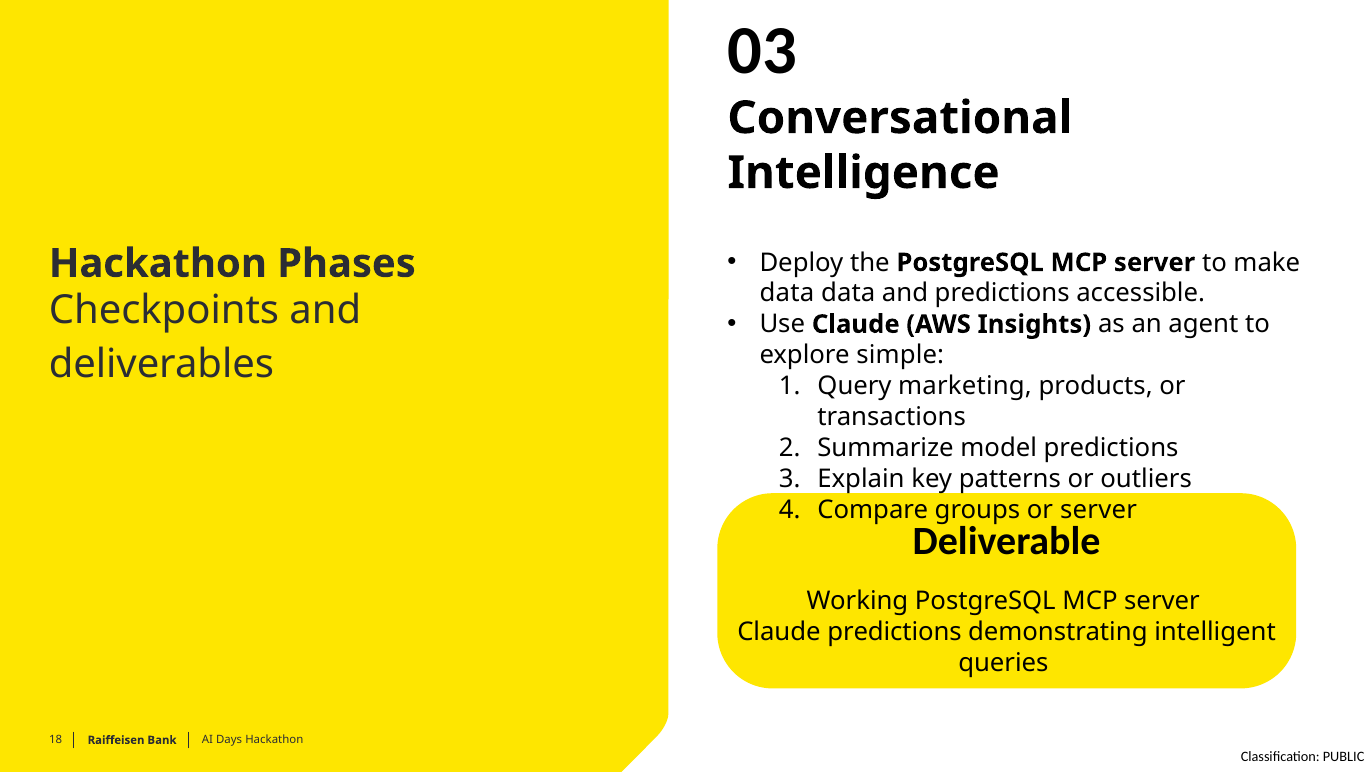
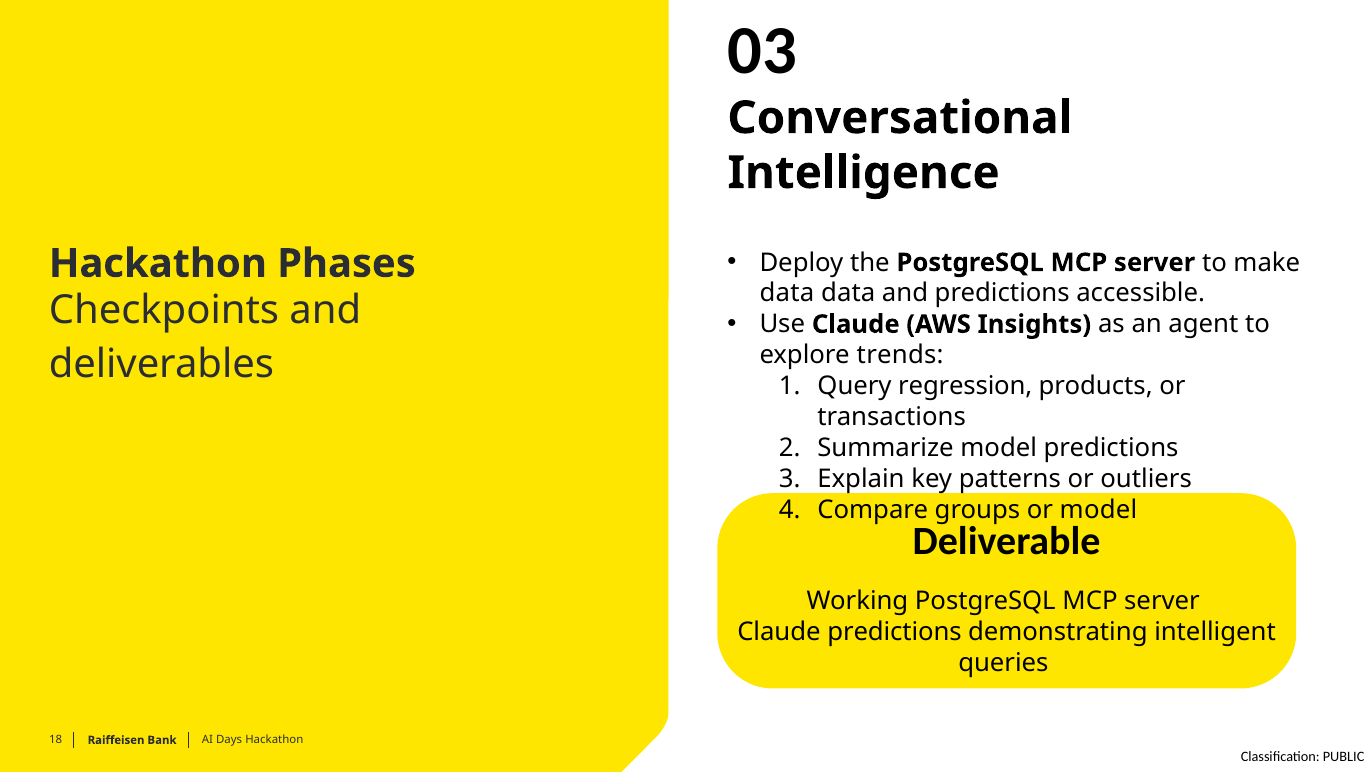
simple: simple -> trends
marketing: marketing -> regression
or server: server -> model
